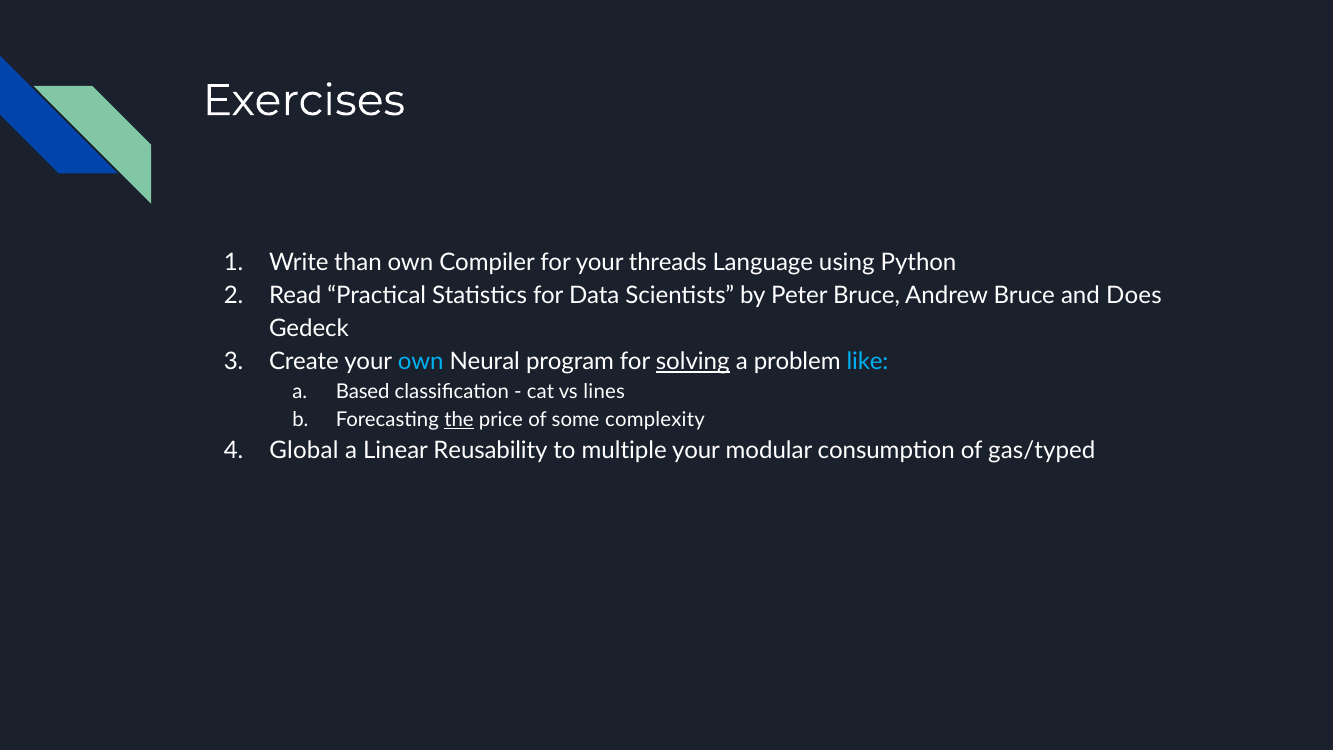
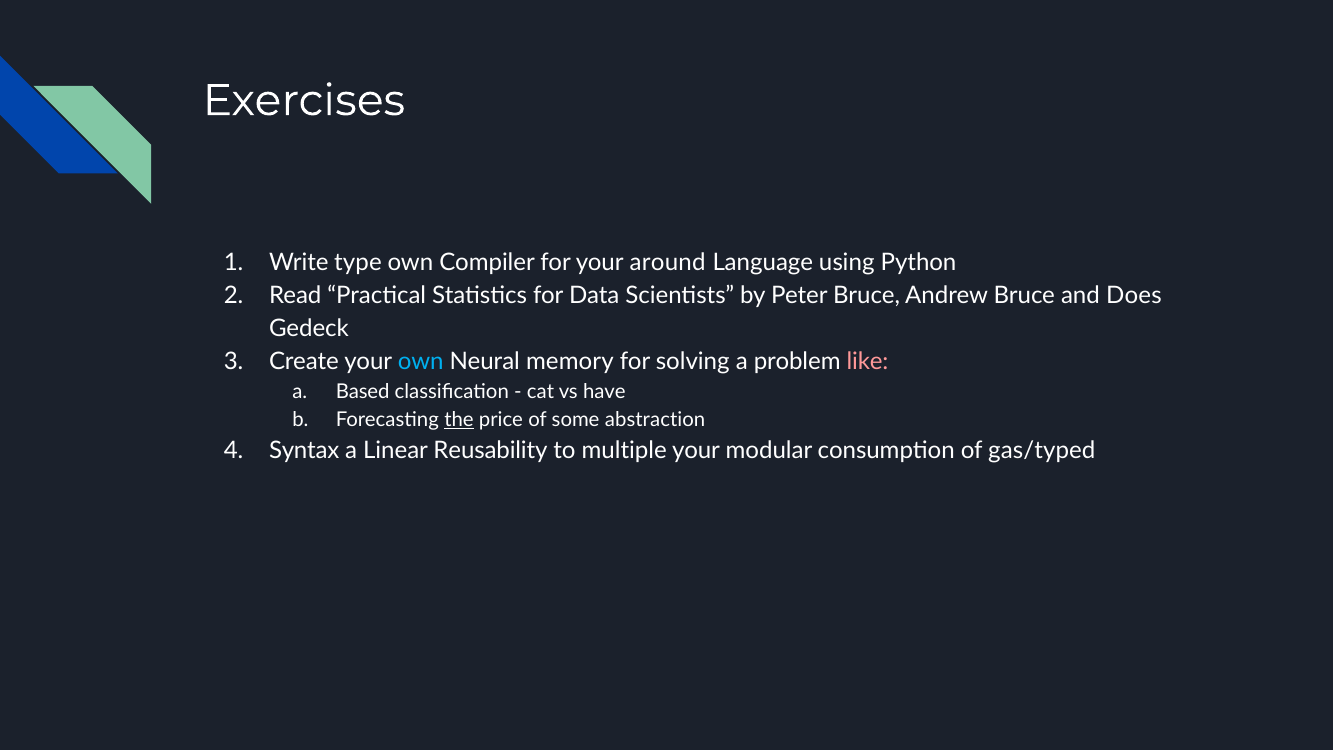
than: than -> type
threads: threads -> around
program: program -> memory
solving underline: present -> none
like colour: light blue -> pink
lines: lines -> have
complexity: complexity -> abstraction
Global: Global -> Syntax
